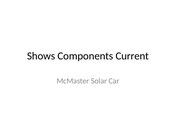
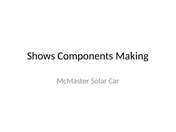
Current: Current -> Making
